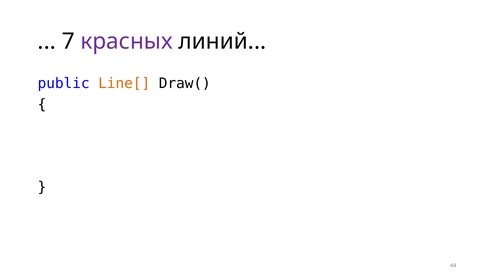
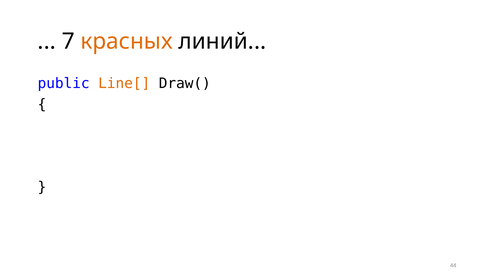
красных colour: purple -> orange
